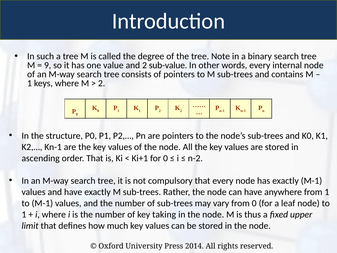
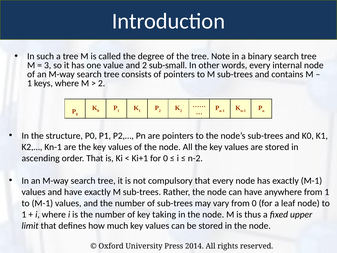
9: 9 -> 3
sub-value: sub-value -> sub-small
